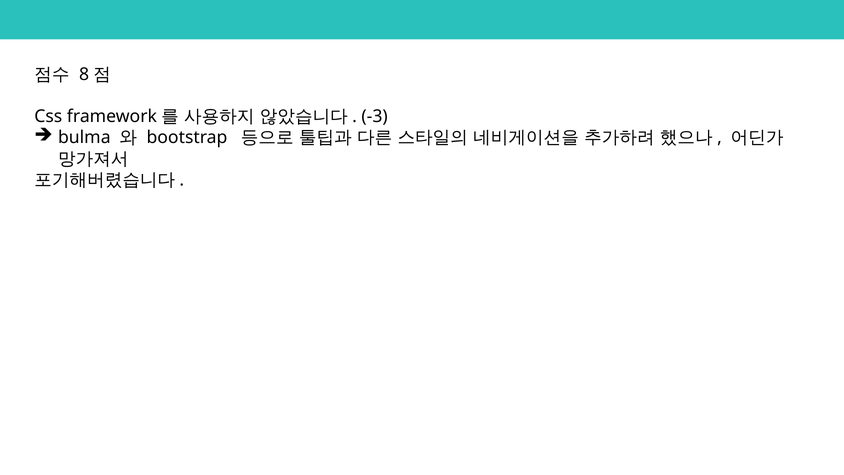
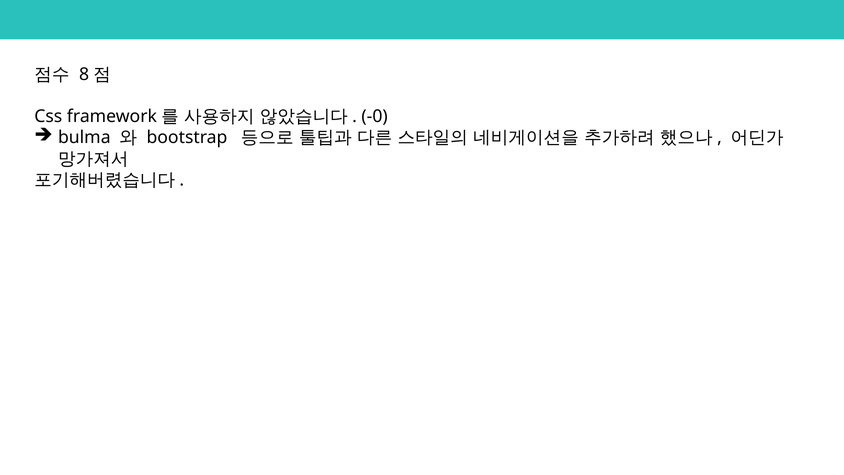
-3: -3 -> -0
